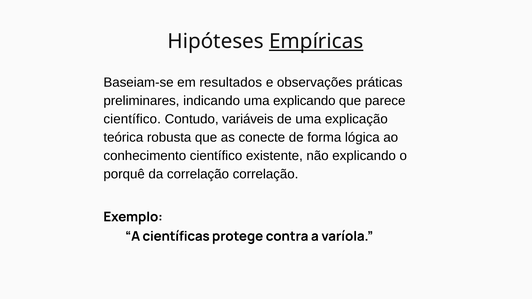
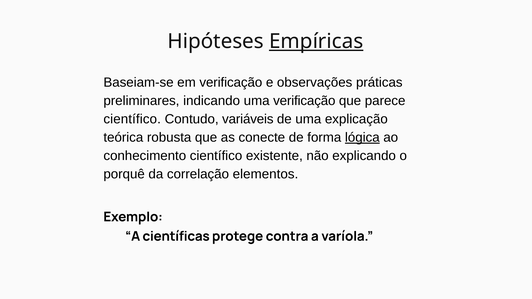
em resultados: resultados -> verificação
uma explicando: explicando -> verificação
lógica underline: none -> present
correlação correlação: correlação -> elementos
